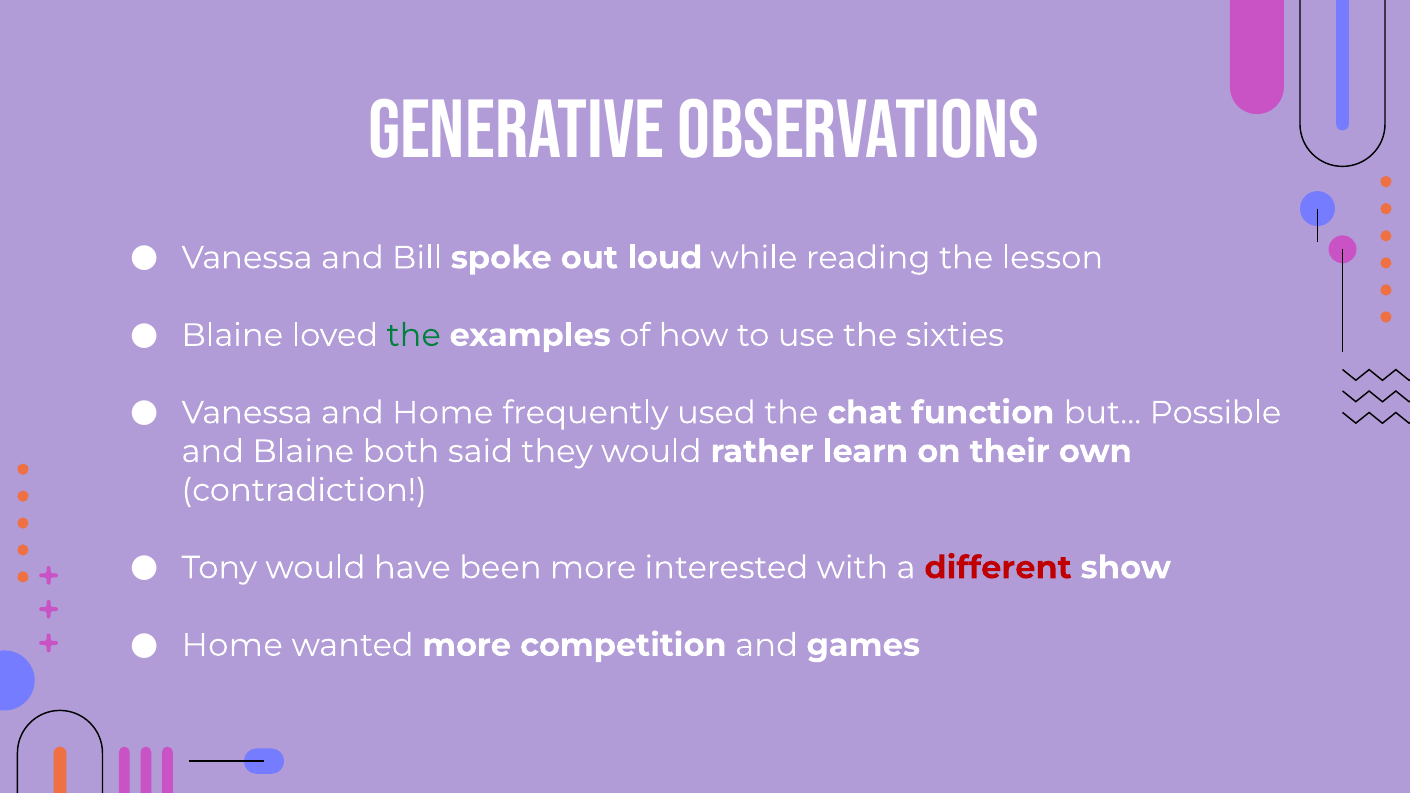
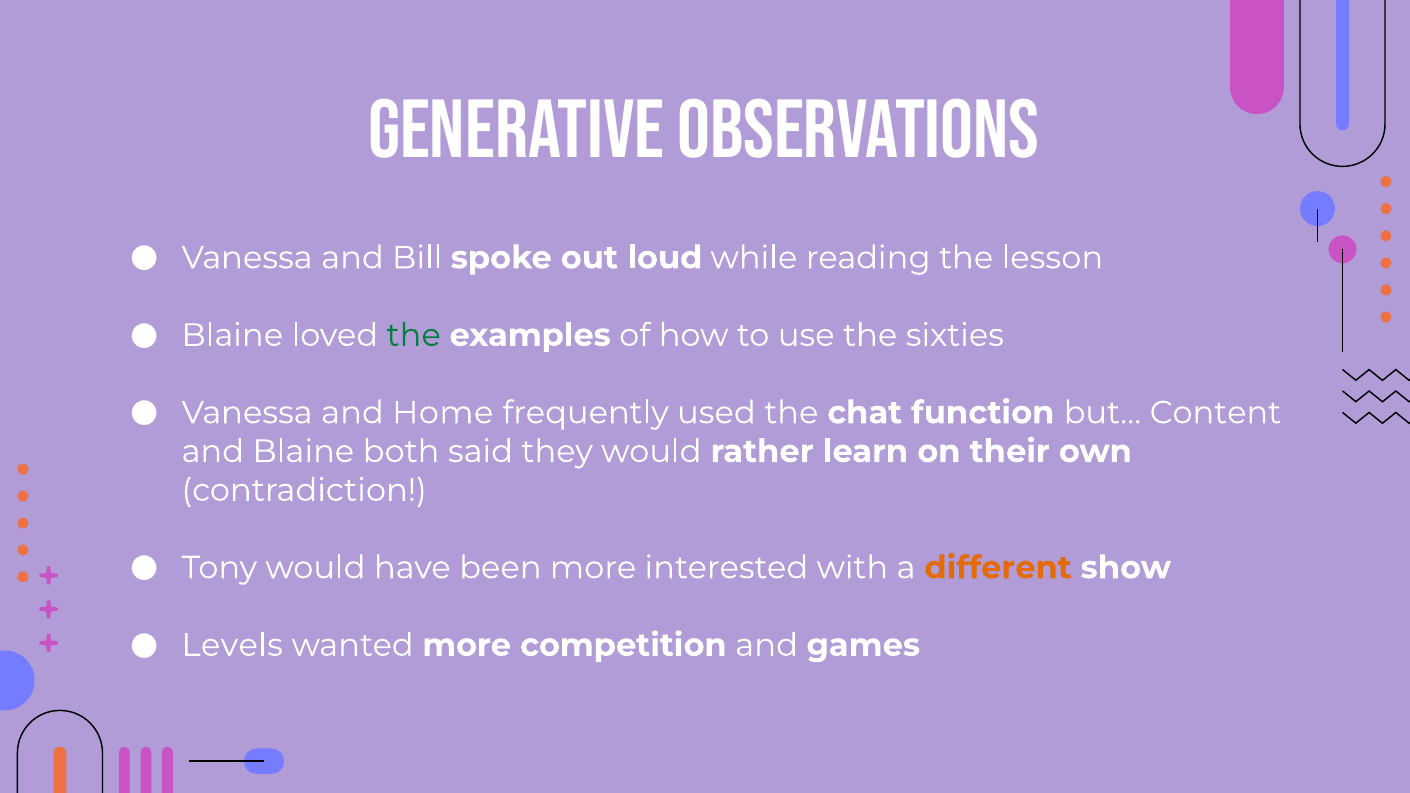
Possible: Possible -> Content
different colour: red -> orange
Home at (232, 645): Home -> Levels
